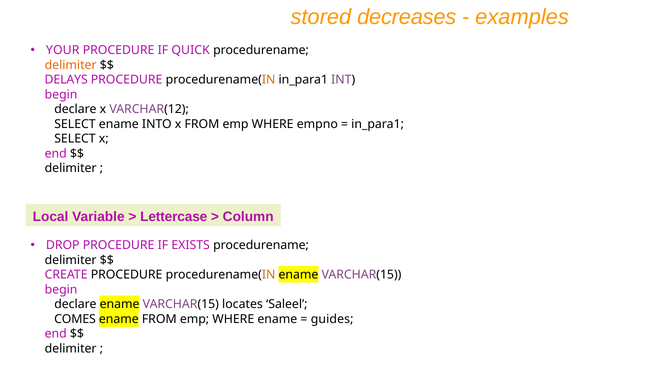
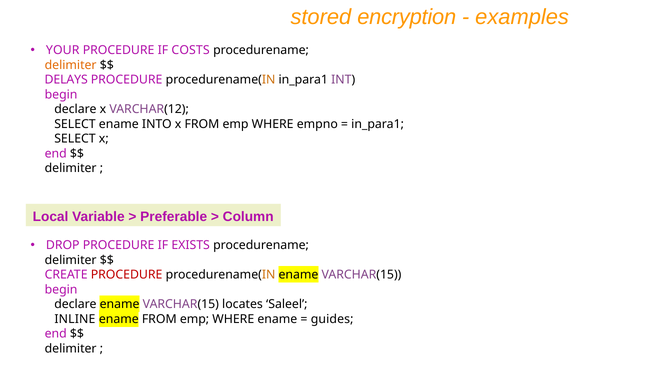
decreases: decreases -> encryption
QUICK: QUICK -> COSTS
Lettercase: Lettercase -> Preferable
PROCEDURE at (127, 275) colour: black -> red
COMES: COMES -> INLINE
